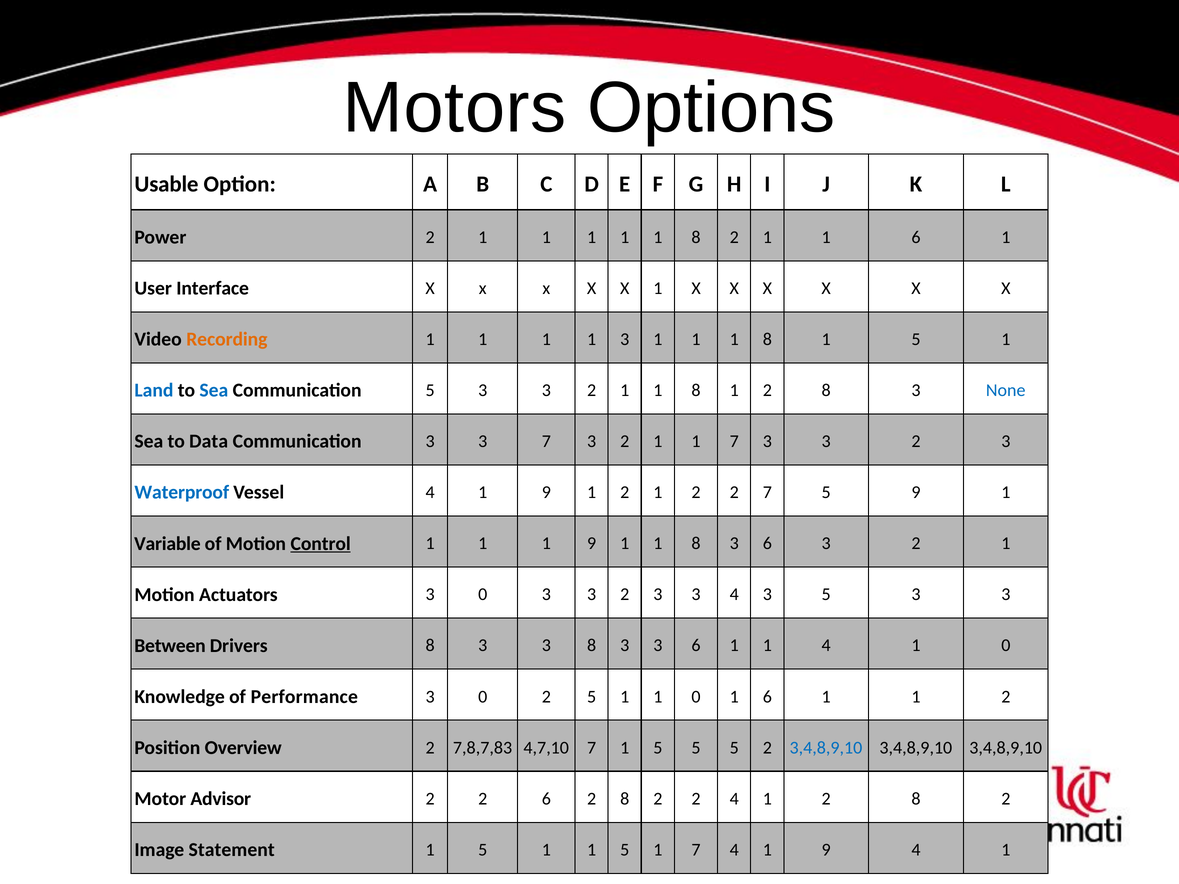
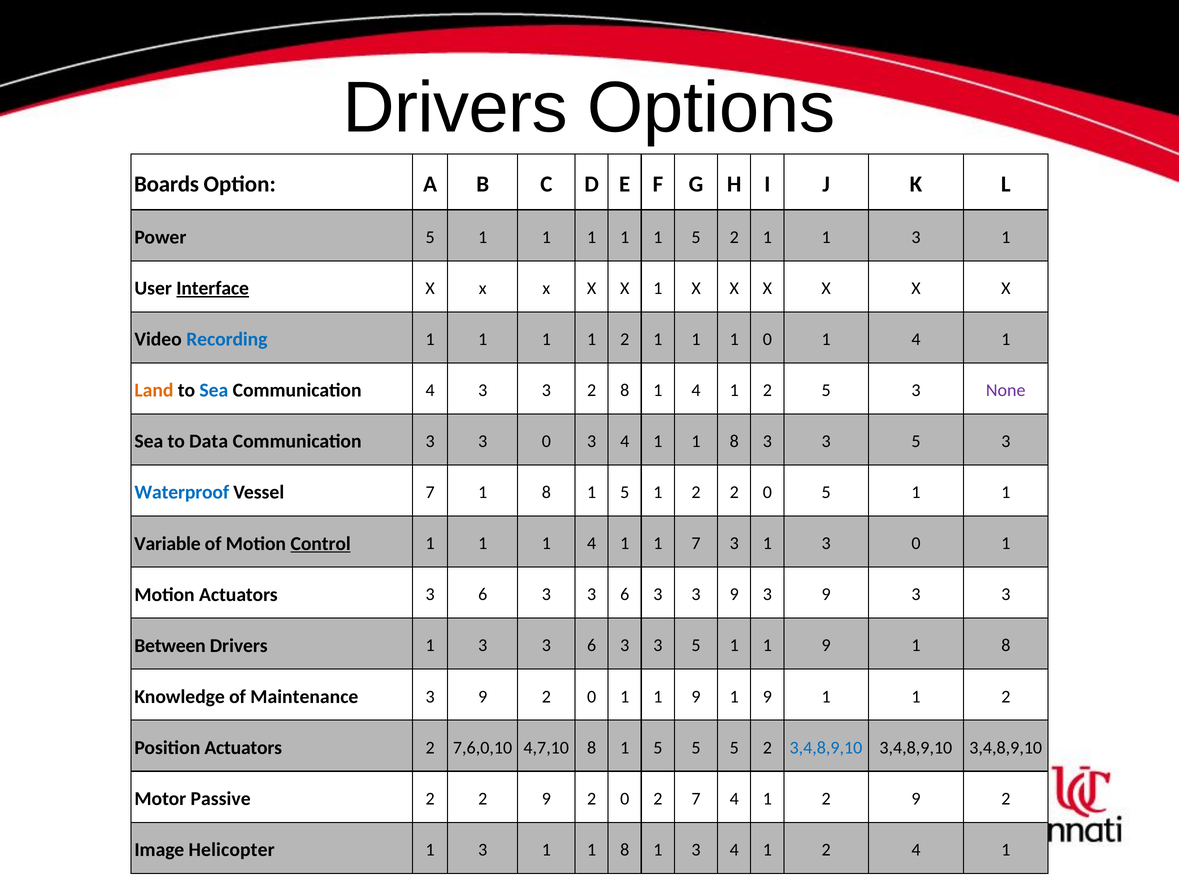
Motors at (455, 108): Motors -> Drivers
Usable: Usable -> Boards
Power 2: 2 -> 5
8 at (696, 237): 8 -> 5
1 1 6: 6 -> 3
Interface underline: none -> present
Recording colour: orange -> blue
1 1 1 3: 3 -> 2
8 at (767, 339): 8 -> 0
5 at (916, 339): 5 -> 4
Land colour: blue -> orange
Communication 5: 5 -> 4
3 3 2 1: 1 -> 8
8 at (696, 390): 8 -> 4
8 at (826, 390): 8 -> 5
None colour: blue -> purple
3 3 7: 7 -> 0
2 at (625, 441): 2 -> 4
7 at (734, 441): 7 -> 8
2 at (916, 441): 2 -> 5
Vessel 4: 4 -> 7
9 at (546, 493): 9 -> 8
2 at (625, 493): 2 -> 5
2 2 7: 7 -> 0
9 at (916, 493): 9 -> 1
1 1 9: 9 -> 4
8 at (696, 544): 8 -> 7
6 at (767, 544): 6 -> 1
2 at (916, 544): 2 -> 0
Actuators 3 0: 0 -> 6
2 at (625, 595): 2 -> 6
3 3 4: 4 -> 9
5 at (826, 595): 5 -> 9
Drivers 8: 8 -> 1
8 at (592, 646): 8 -> 6
6 at (696, 646): 6 -> 5
4 at (826, 646): 4 -> 9
0 at (1006, 646): 0 -> 8
Performance: Performance -> Maintenance
0 at (483, 697): 0 -> 9
5 at (592, 697): 5 -> 0
0 at (696, 697): 0 -> 9
6 at (767, 697): 6 -> 9
Position Overview: Overview -> Actuators
7,8,7,83: 7,8,7,83 -> 7,6,0,10
4,7,10 7: 7 -> 8
Advisor: Advisor -> Passive
2 2 6: 6 -> 9
8 at (625, 799): 8 -> 0
2 at (696, 799): 2 -> 7
4 1 2 8: 8 -> 9
Statement: Statement -> Helicopter
5 at (483, 850): 5 -> 3
5 at (625, 850): 5 -> 8
7 at (696, 850): 7 -> 3
9 at (826, 850): 9 -> 2
